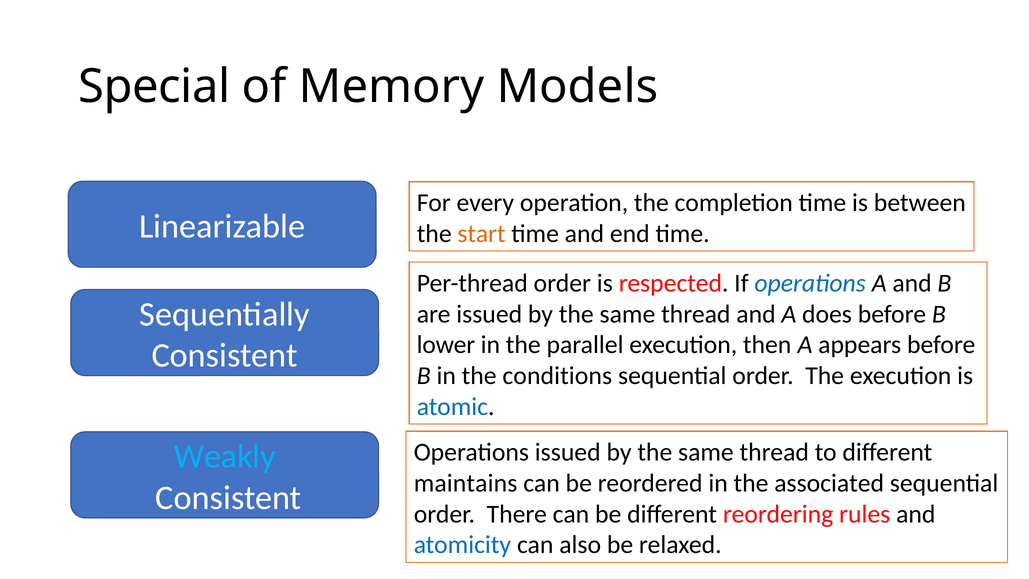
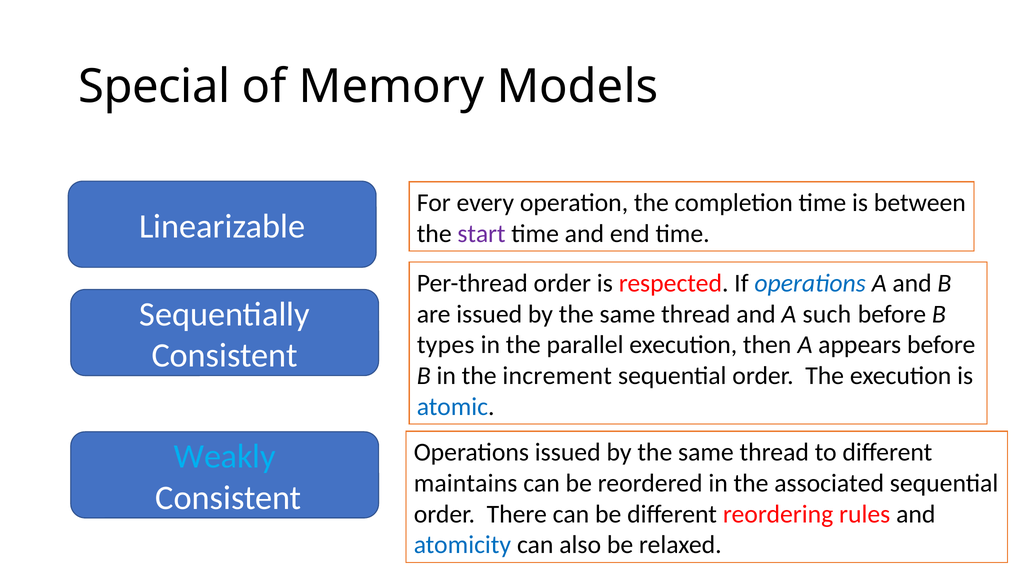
start colour: orange -> purple
does: does -> such
lower: lower -> types
conditions: conditions -> increment
